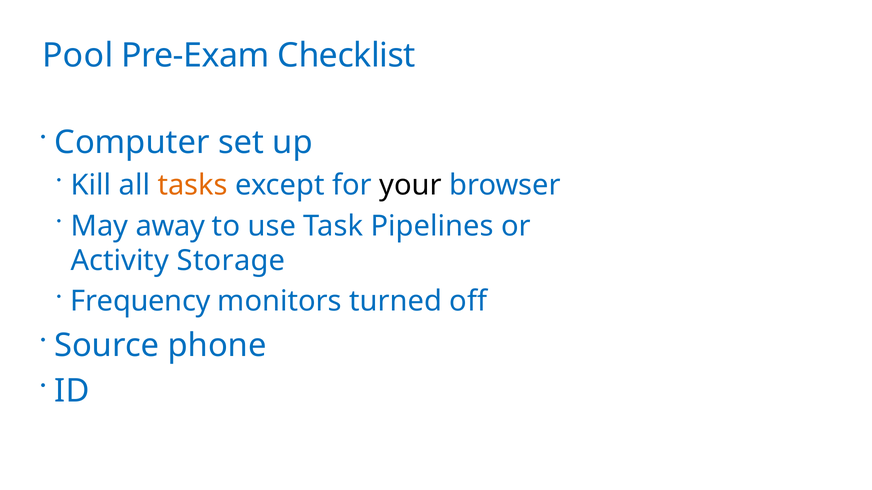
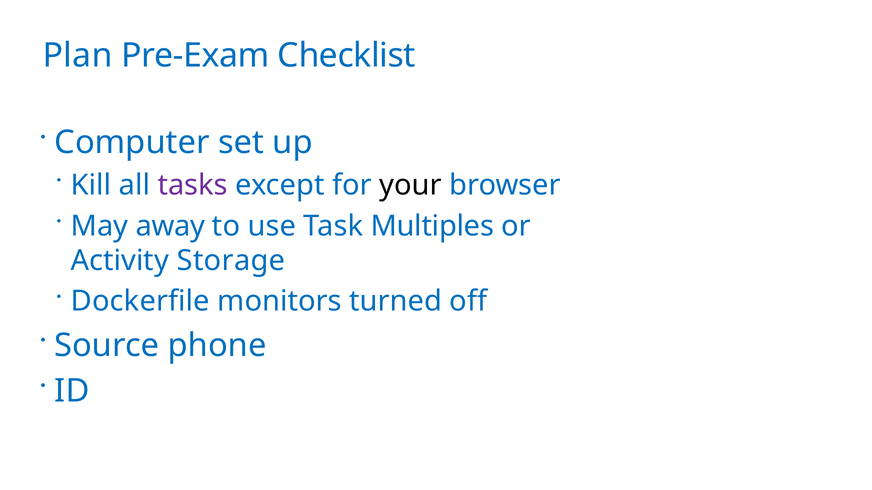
Pool: Pool -> Plan
tasks colour: orange -> purple
Pipelines: Pipelines -> Multiples
Frequency: Frequency -> Dockerfile
